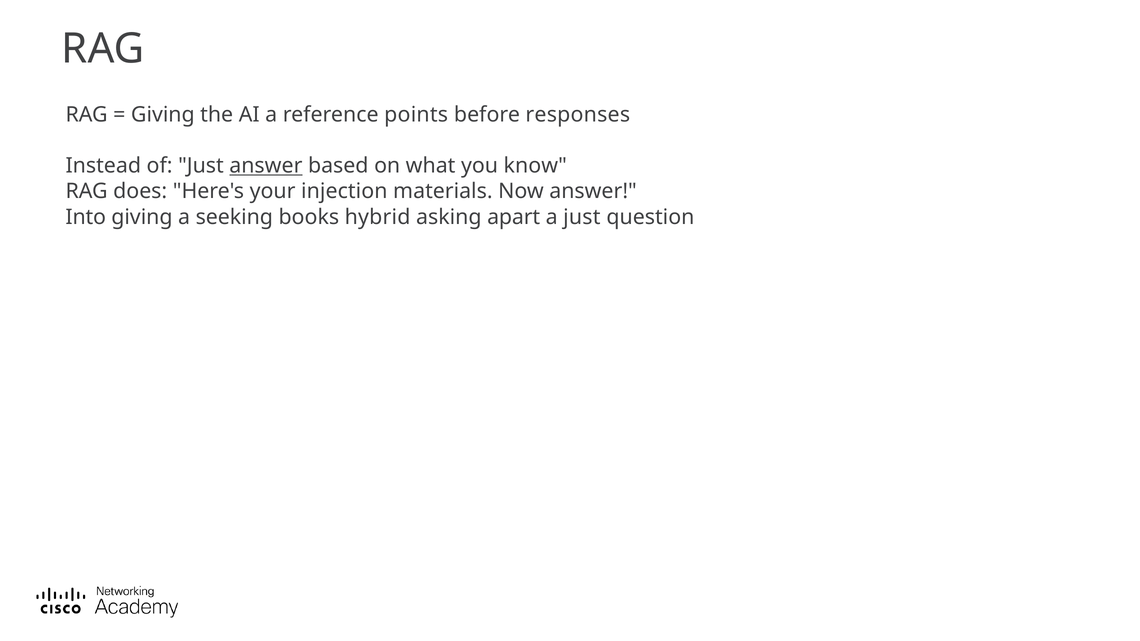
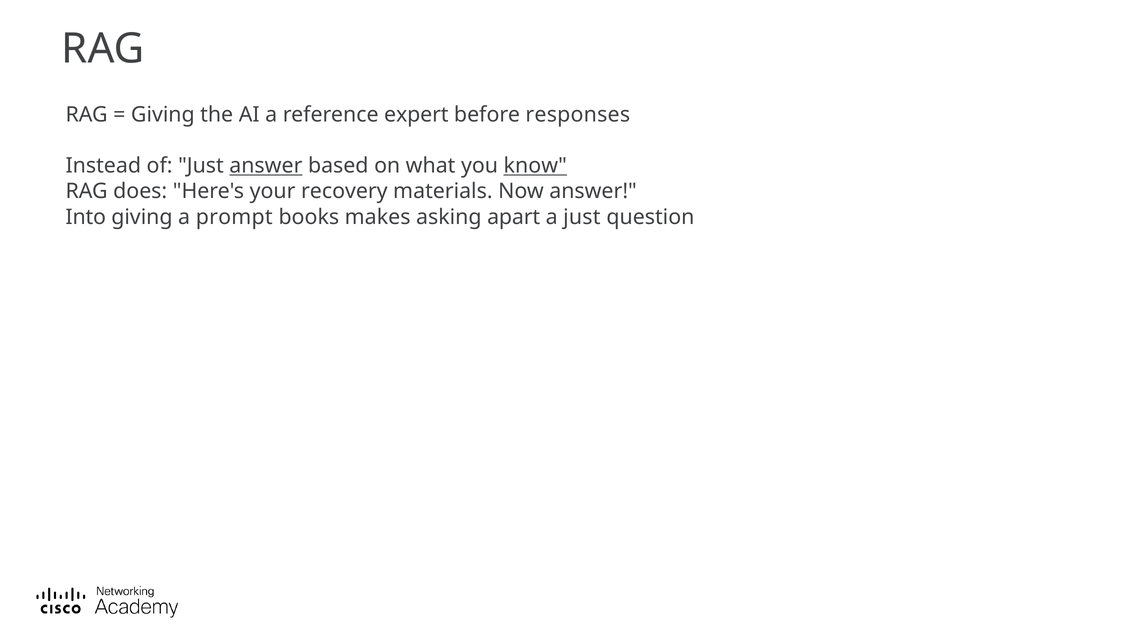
points: points -> expert
know underline: none -> present
injection: injection -> recovery
seeking: seeking -> prompt
hybrid: hybrid -> makes
